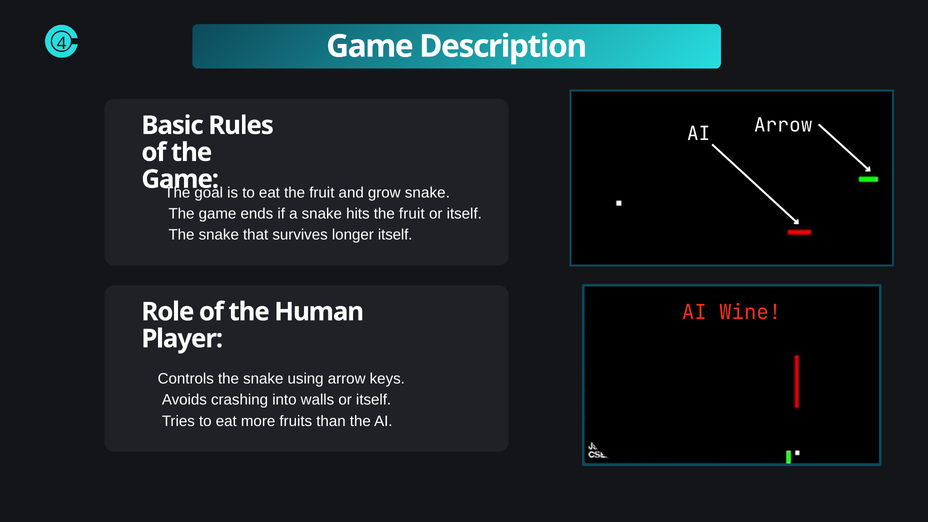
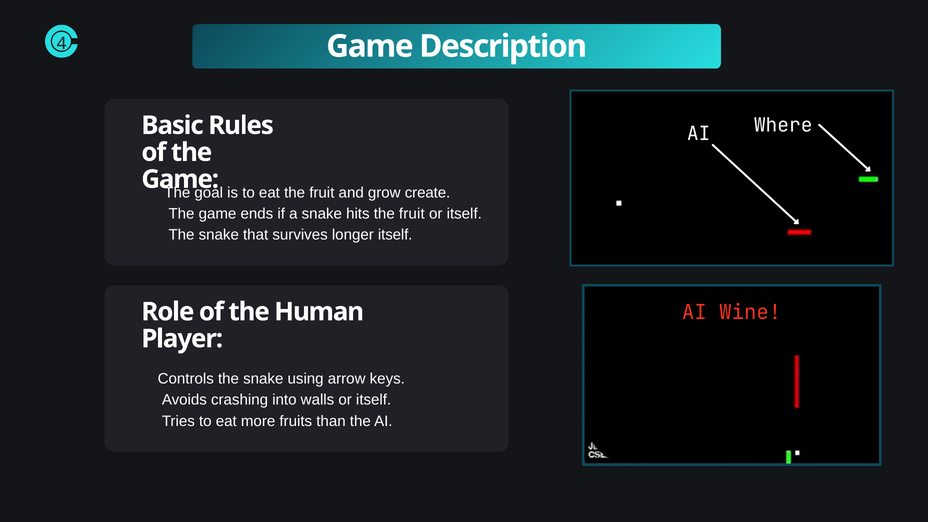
AI Arrow: Arrow -> Where
grow snake: snake -> create
